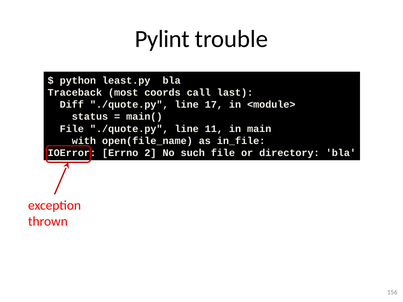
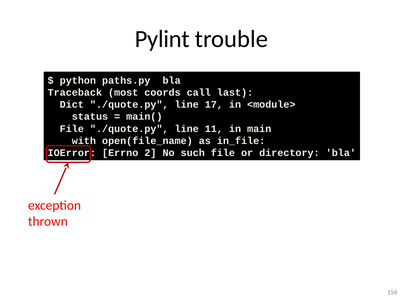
least.py: least.py -> paths.py
Diff: Diff -> Dict
